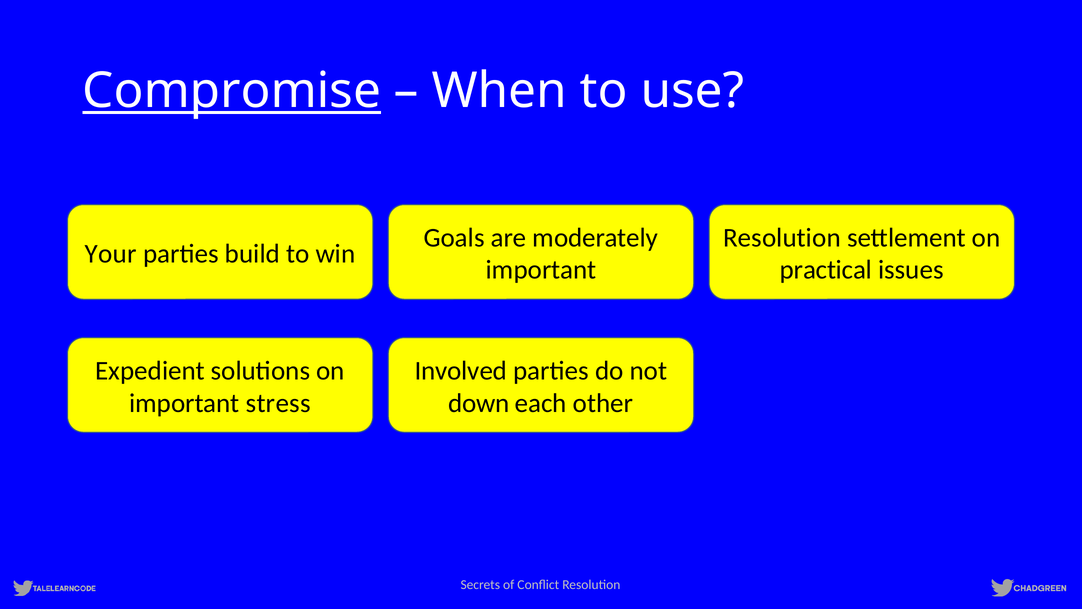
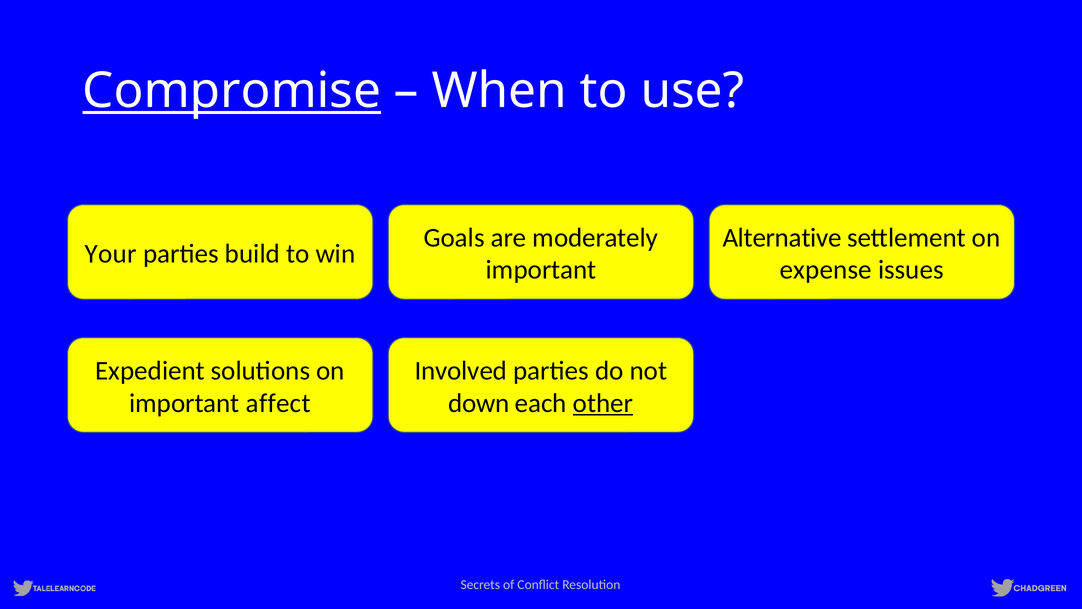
Resolution at (782, 237): Resolution -> Alternative
practical: practical -> expense
stress: stress -> affect
other underline: none -> present
